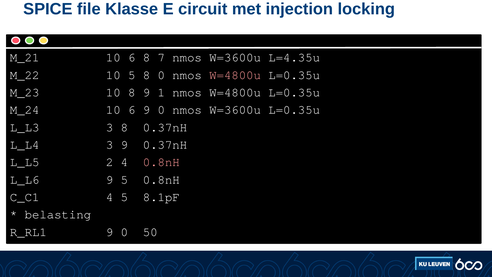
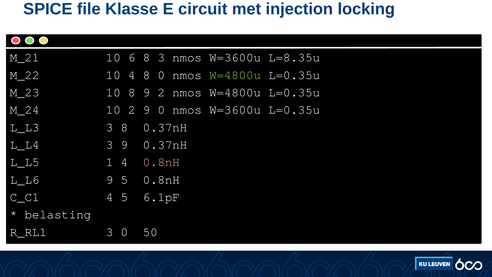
8 7: 7 -> 3
L=4.35u: L=4.35u -> L=8.35u
10 5: 5 -> 4
W=4800u at (235, 75) colour: pink -> light green
9 1: 1 -> 2
M_24 10 6: 6 -> 2
2: 2 -> 1
8.1pF: 8.1pF -> 6.1pF
R_RL1 9: 9 -> 3
